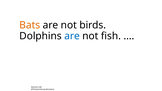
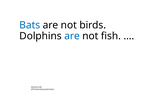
Bats colour: orange -> blue
